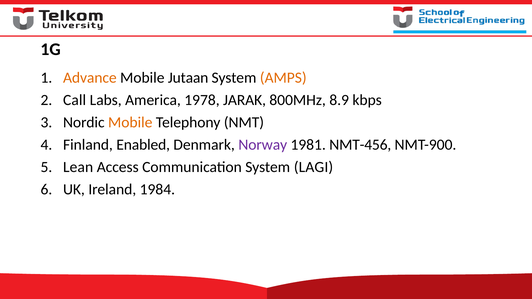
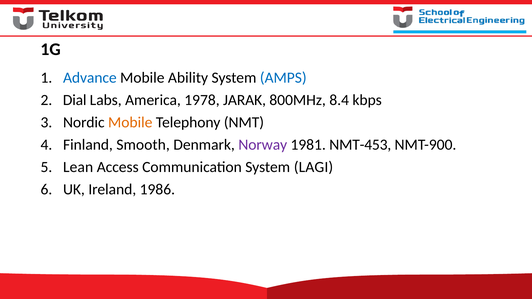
Advance colour: orange -> blue
Jutaan: Jutaan -> Ability
AMPS colour: orange -> blue
Call: Call -> Dial
8.9: 8.9 -> 8.4
Enabled: Enabled -> Smooth
NMT-456: NMT-456 -> NMT-453
1984: 1984 -> 1986
